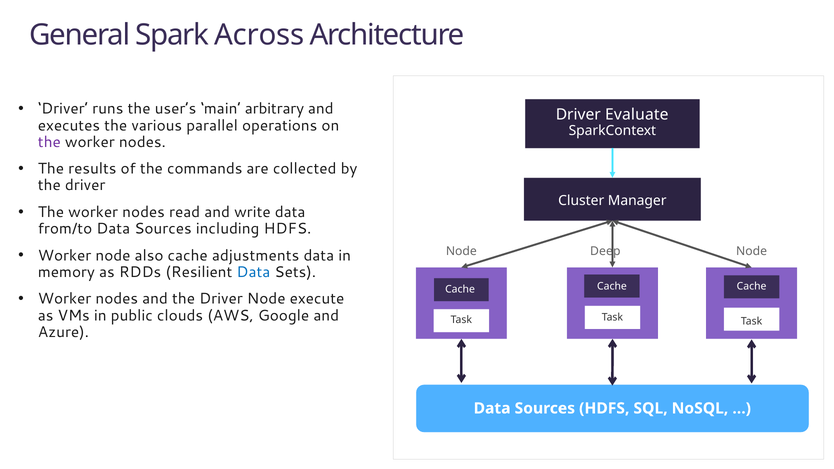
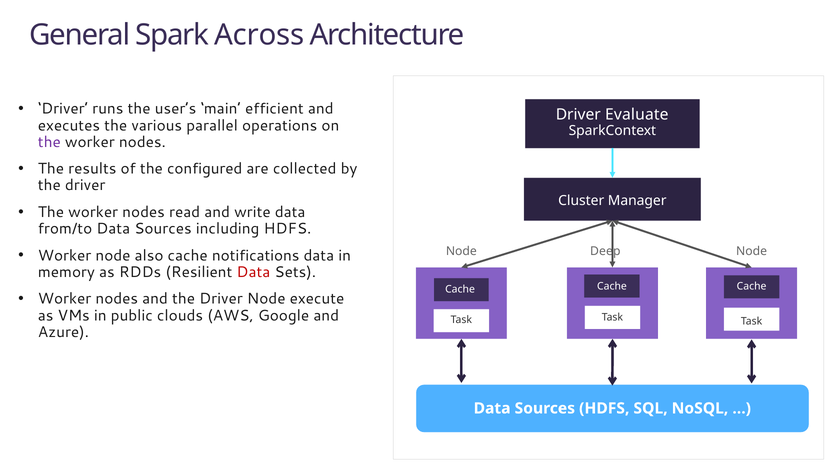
arbitrary: arbitrary -> efficient
commands: commands -> configured
adjustments: adjustments -> notifications
Data at (253, 272) colour: blue -> red
